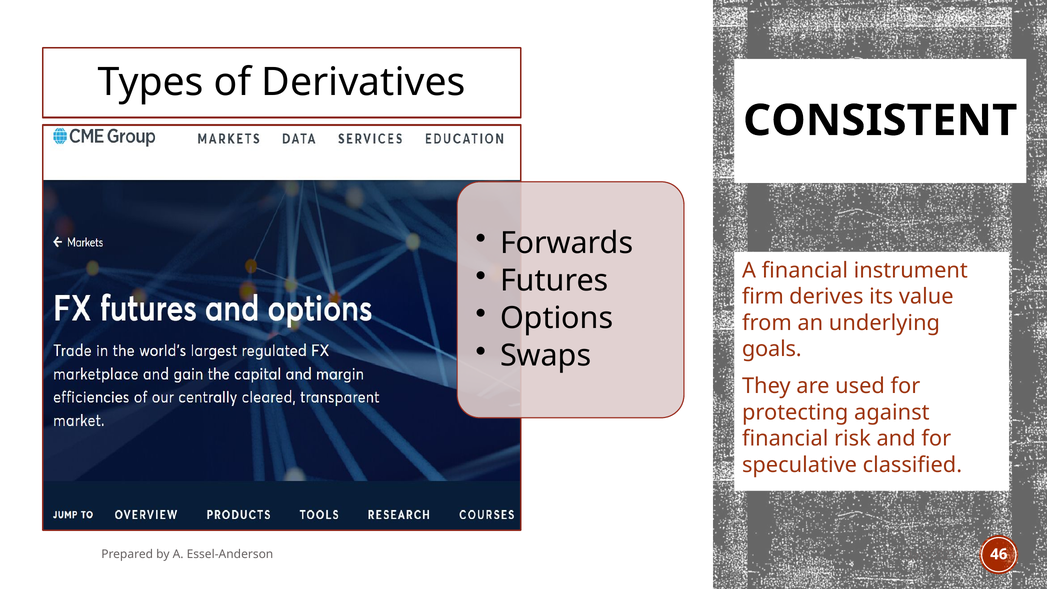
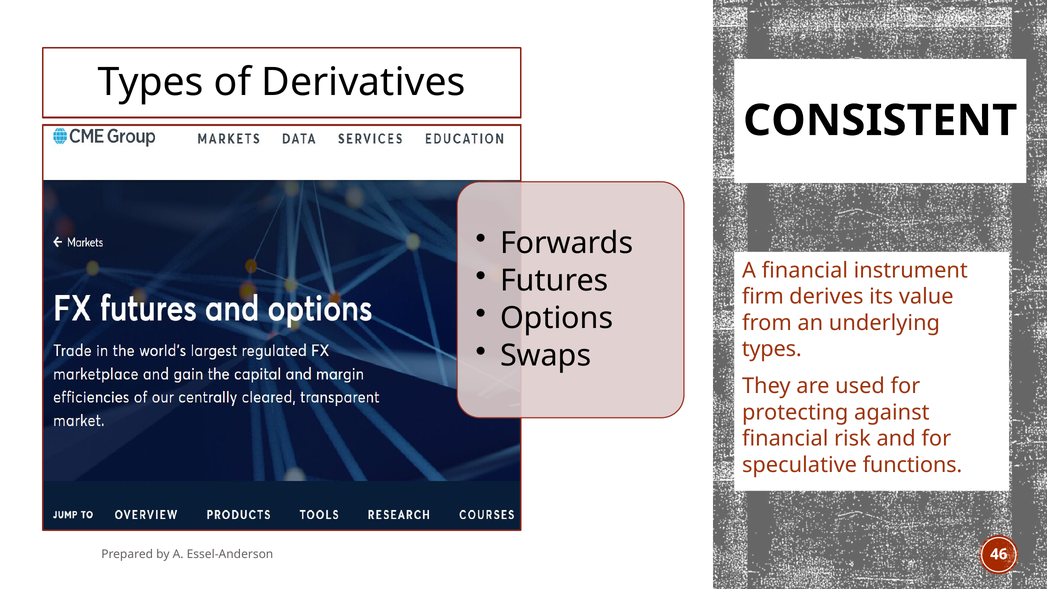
goals at (772, 349): goals -> types
classified: classified -> functions
